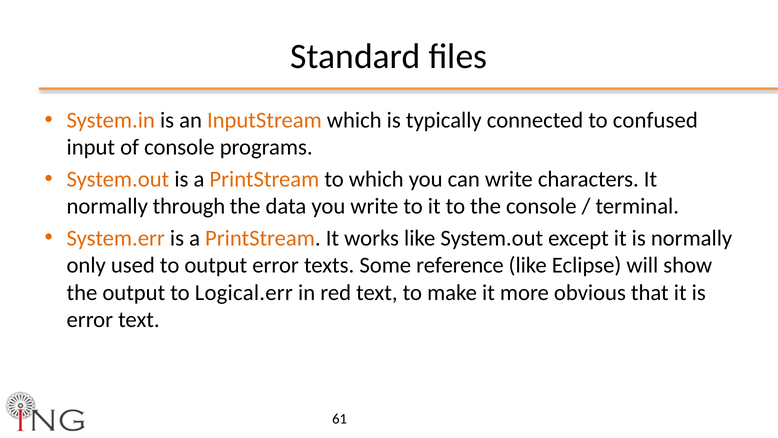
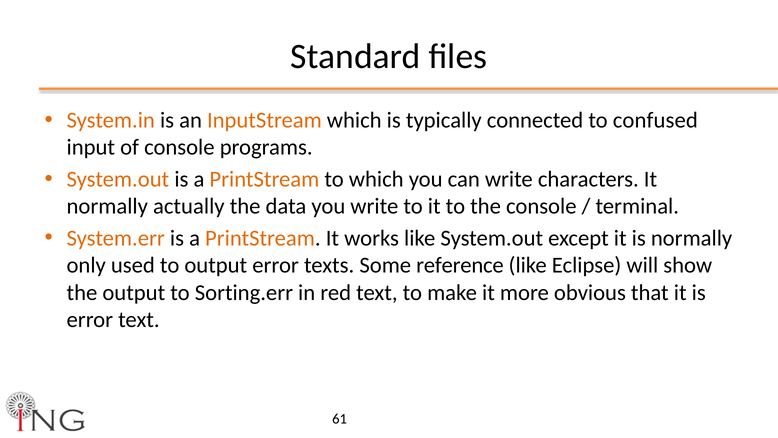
through: through -> actually
Logical.err: Logical.err -> Sorting.err
